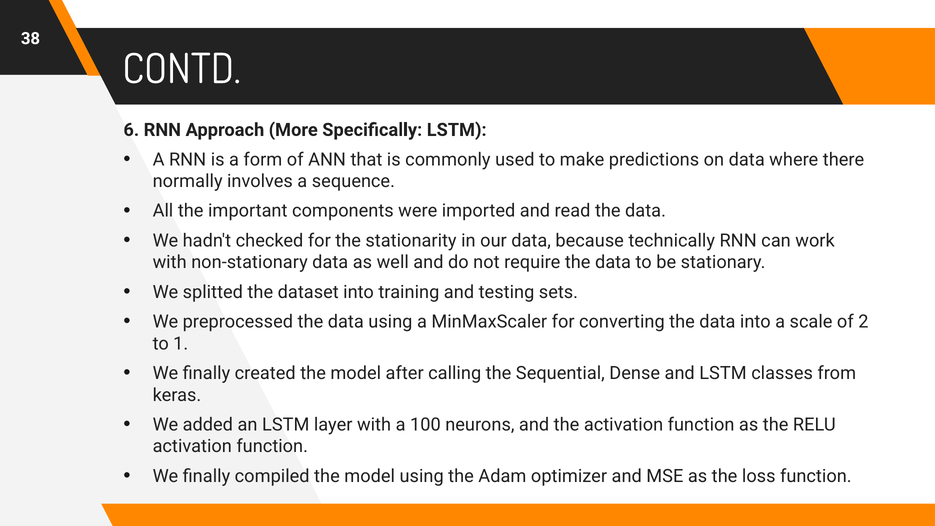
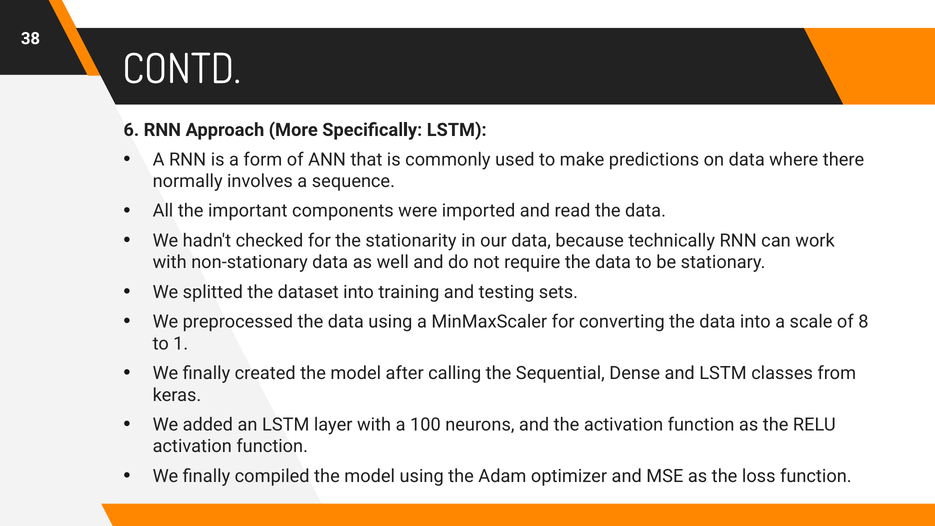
2: 2 -> 8
